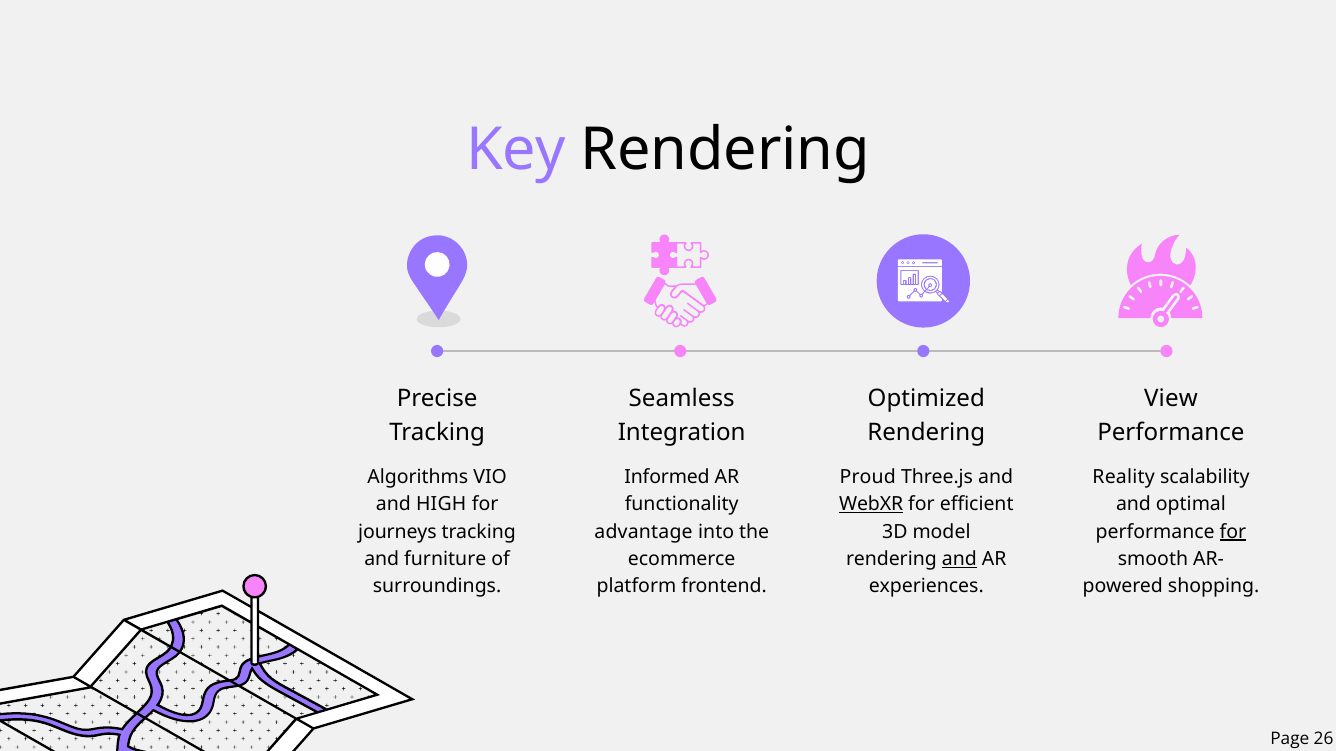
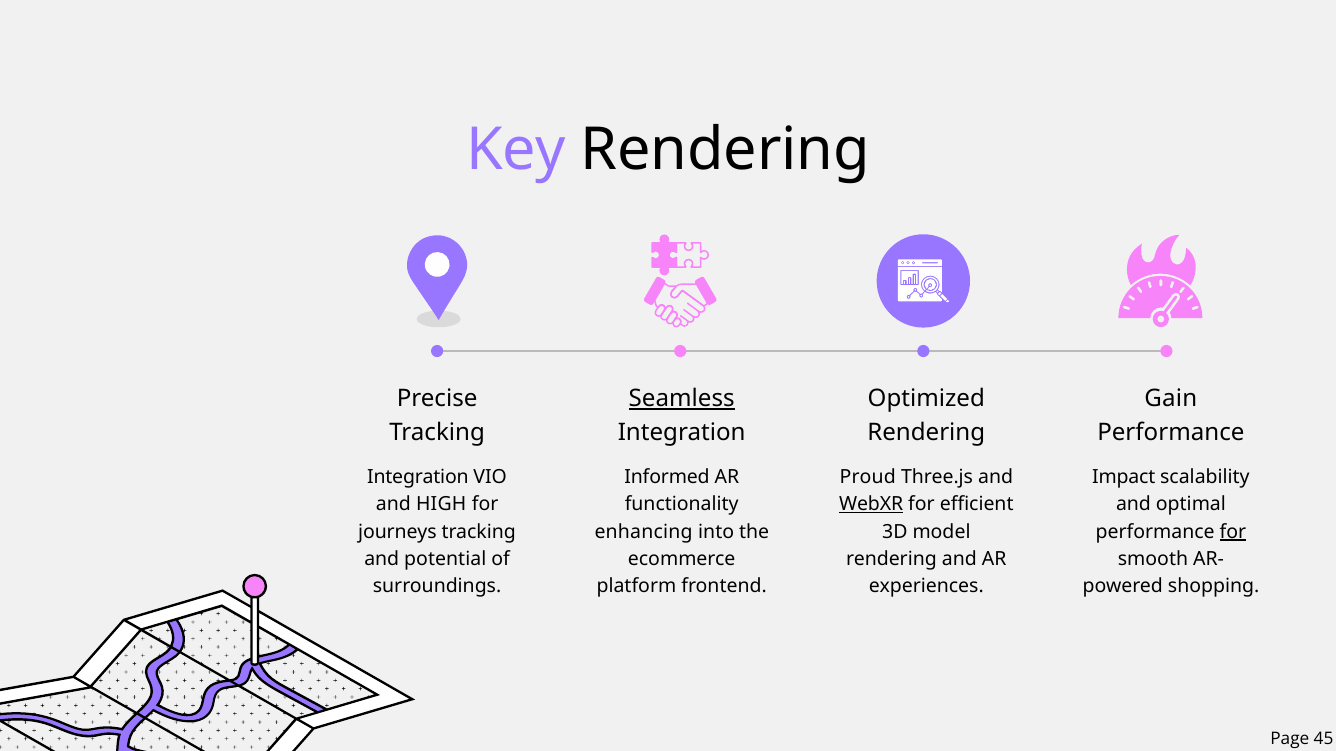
Seamless underline: none -> present
View: View -> Gain
Algorithms at (418, 478): Algorithms -> Integration
Reality: Reality -> Impact
advantage: advantage -> enhancing
furniture: furniture -> potential
and at (959, 559) underline: present -> none
26: 26 -> 45
